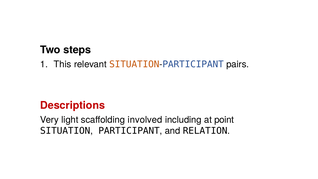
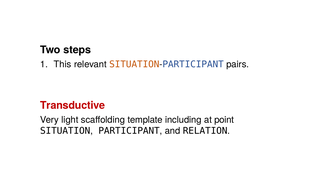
Descriptions: Descriptions -> Transductive
involved: involved -> template
